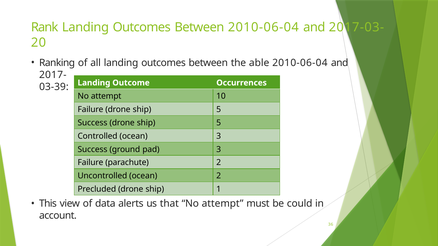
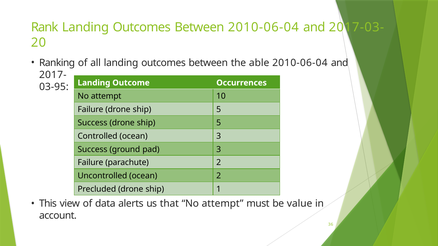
03-39: 03-39 -> 03-95
could: could -> value
